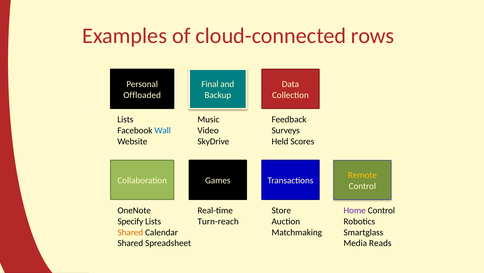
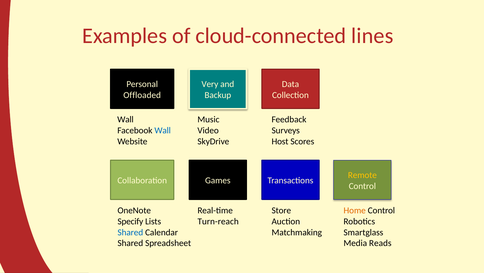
rows: rows -> lines
Final: Final -> Very
Lists at (125, 119): Lists -> Wall
Held: Held -> Host
Home colour: purple -> orange
Shared at (130, 232) colour: orange -> blue
